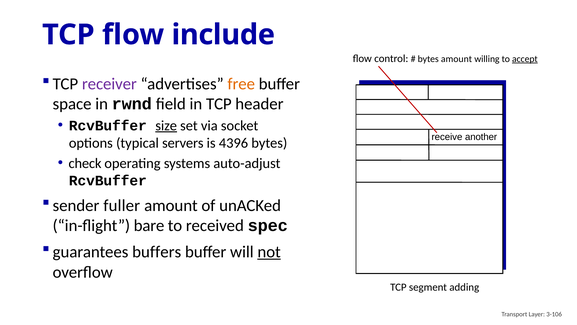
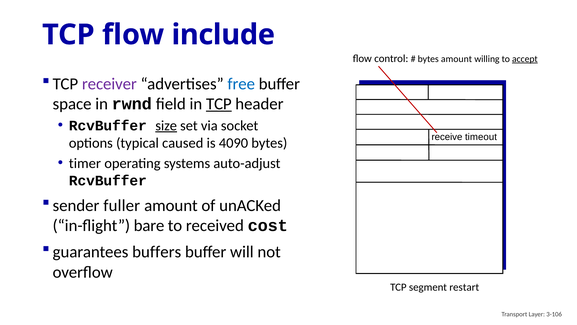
free colour: orange -> blue
TCP at (219, 104) underline: none -> present
another: another -> timeout
servers: servers -> caused
4396: 4396 -> 4090
check: check -> timer
spec: spec -> cost
not underline: present -> none
adding: adding -> restart
